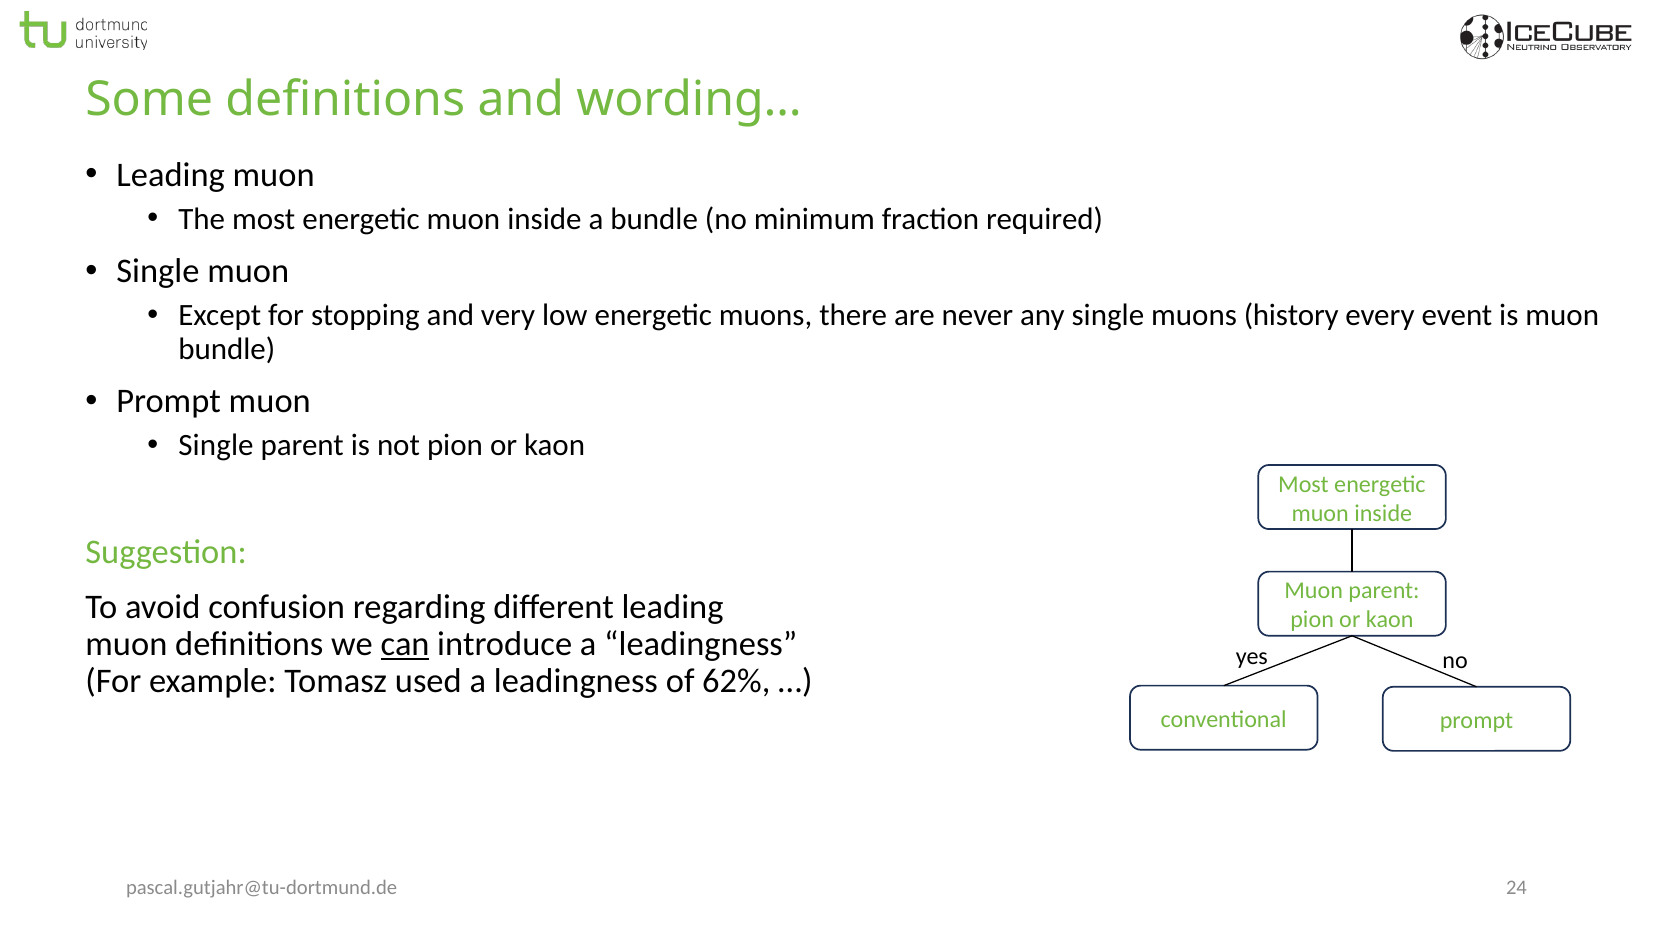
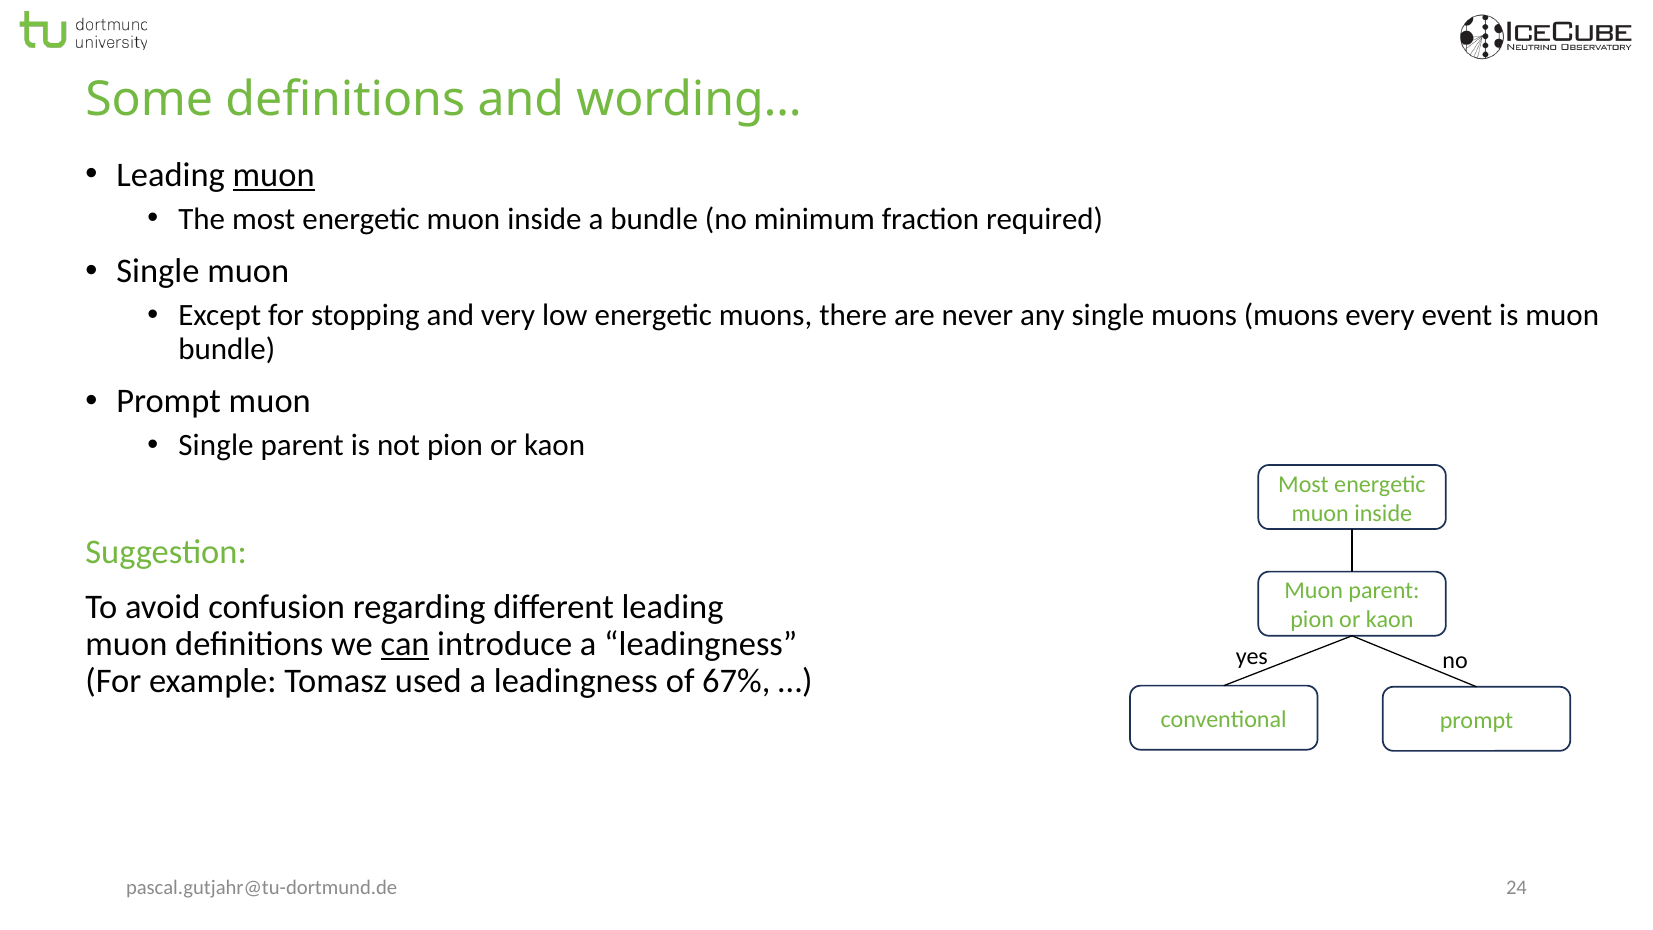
muon at (274, 175) underline: none -> present
muons history: history -> muons
62%: 62% -> 67%
